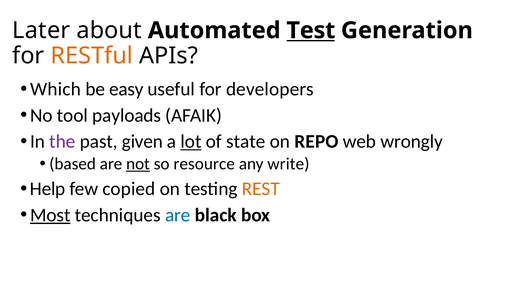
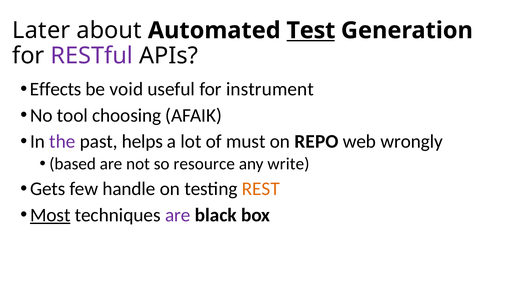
RESTful colour: orange -> purple
Which: Which -> Effects
easy: easy -> void
developers: developers -> instrument
payloads: payloads -> choosing
given: given -> helps
lot underline: present -> none
state: state -> must
not underline: present -> none
Help: Help -> Gets
copied: copied -> handle
are at (178, 215) colour: blue -> purple
